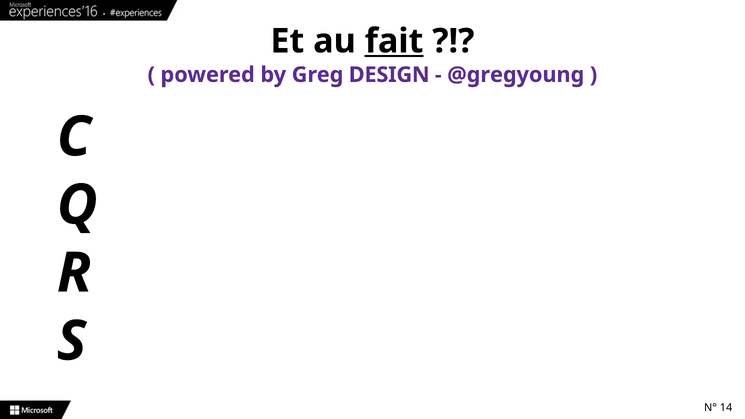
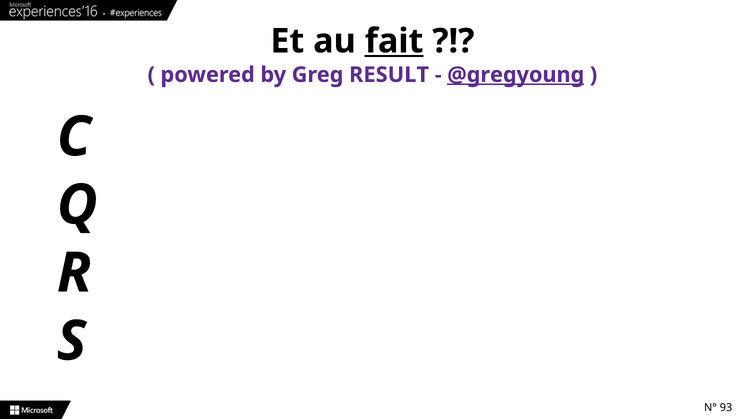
DESIGN: DESIGN -> RESULT
@gregyoung underline: none -> present
14: 14 -> 93
